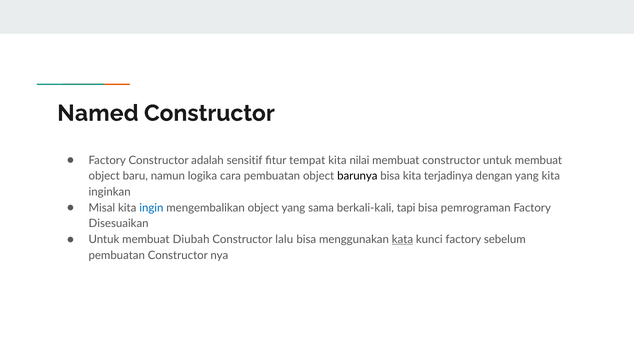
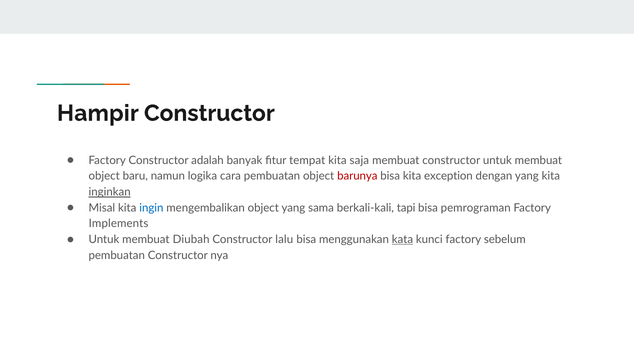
Named: Named -> Hampir
sensitif: sensitif -> banyak
nilai: nilai -> saja
barunya colour: black -> red
terjadinya: terjadinya -> exception
inginkan underline: none -> present
Disesuaikan: Disesuaikan -> Implements
